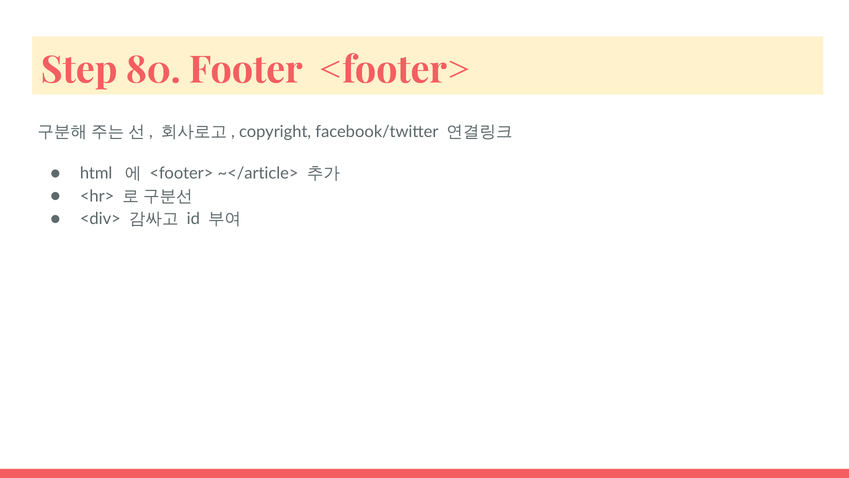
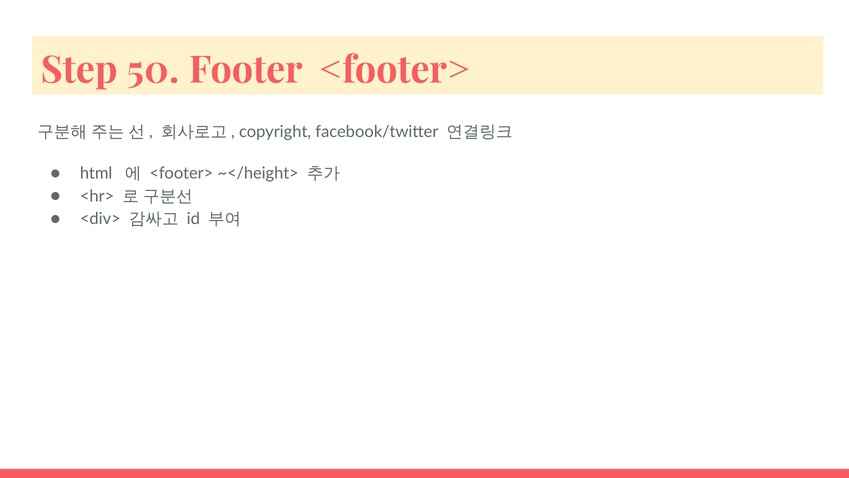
80: 80 -> 50
~</article>: ~</article> -> ~</height>
